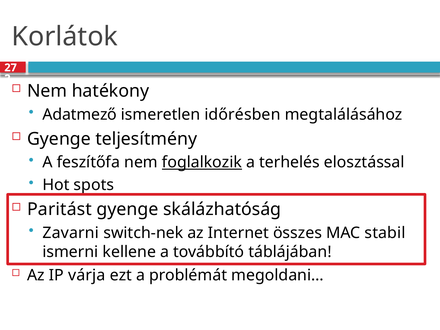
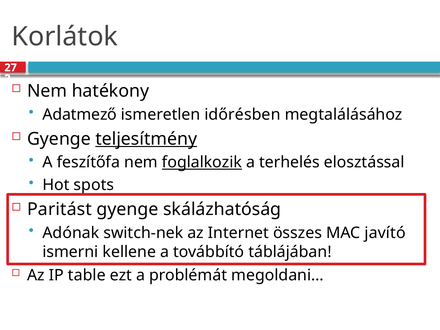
teljesítmény underline: none -> present
Zavarni: Zavarni -> Adónak
stabil: stabil -> javító
várja: várja -> table
